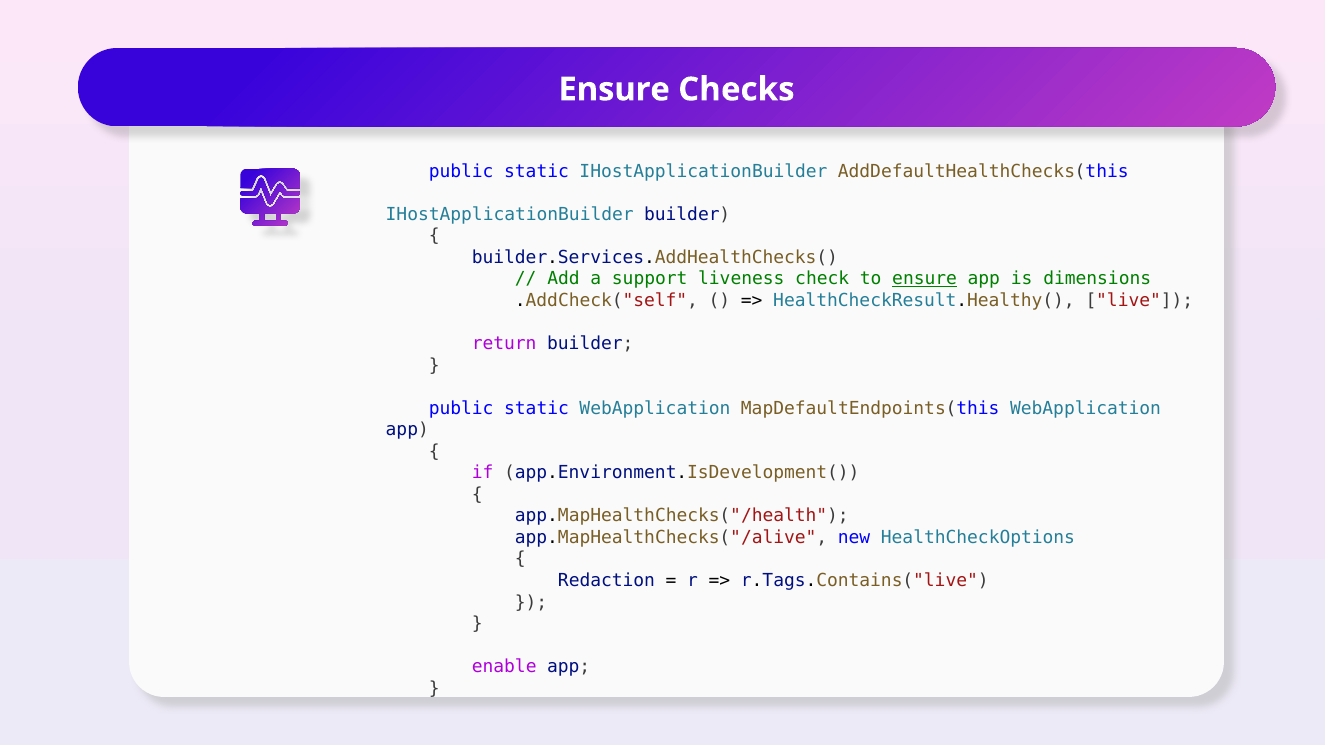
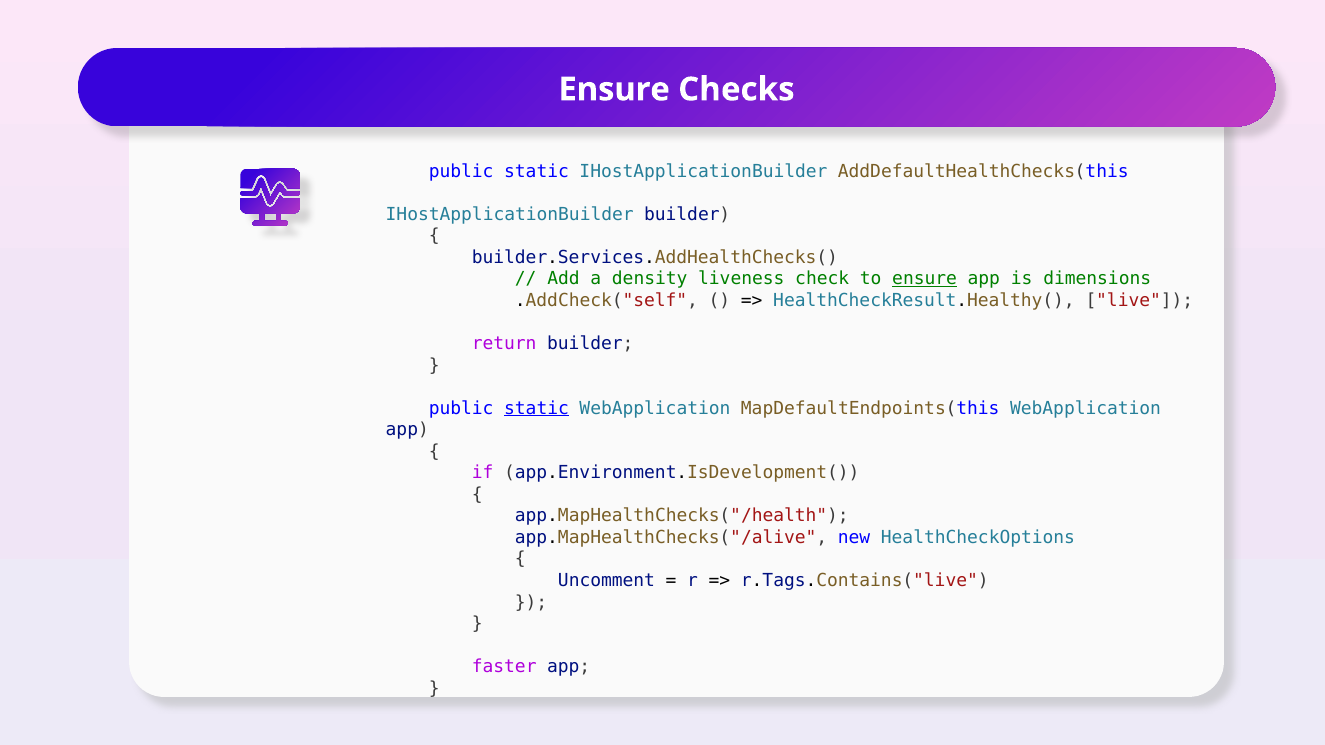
support: support -> density
static at (537, 408) underline: none -> present
Redaction: Redaction -> Uncomment
enable: enable -> faster
